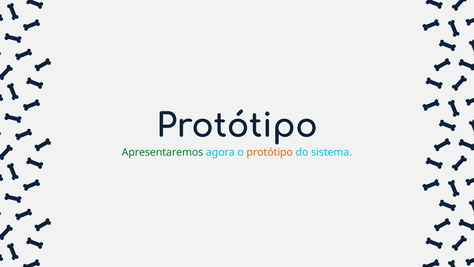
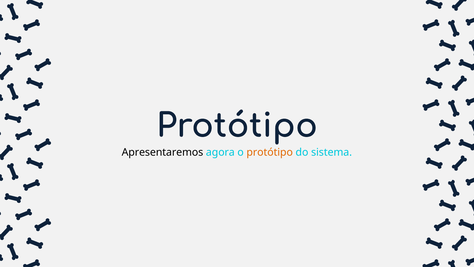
Apresentaremos colour: green -> black
